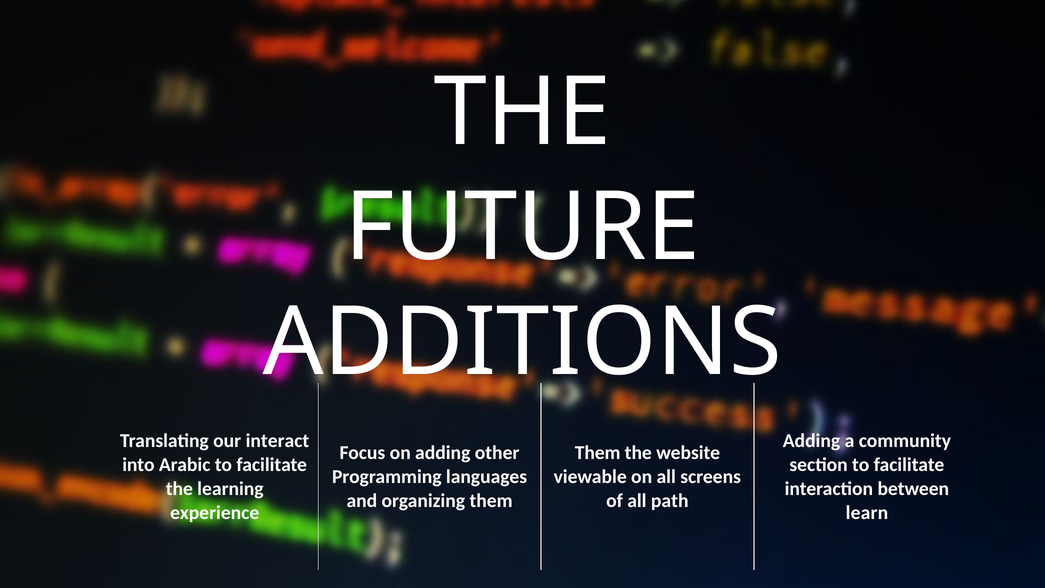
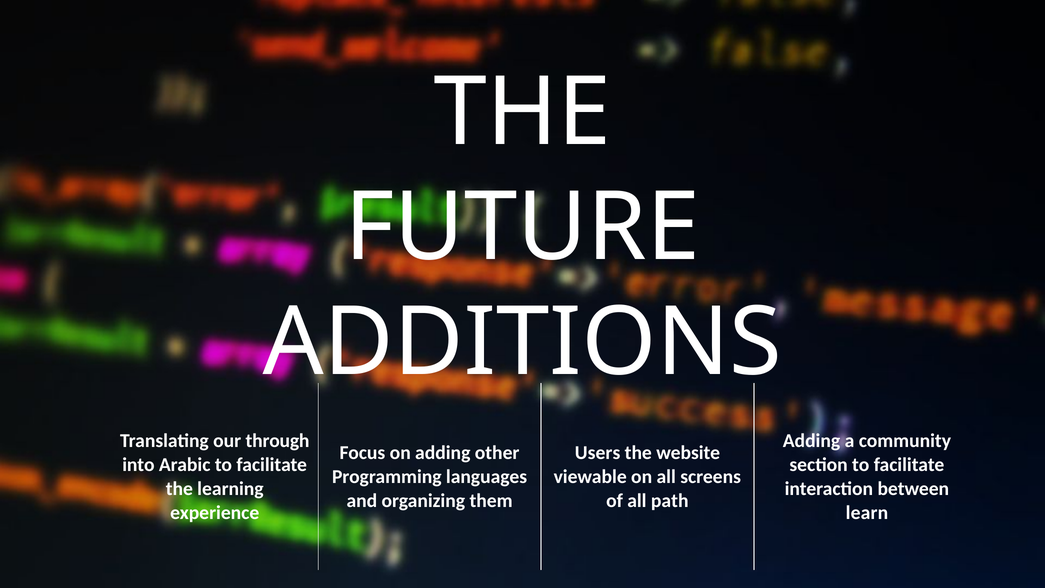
interact: interact -> through
Them at (598, 453): Them -> Users
